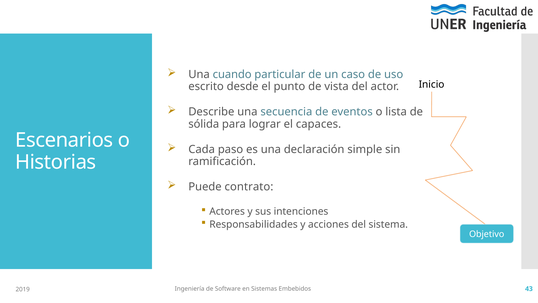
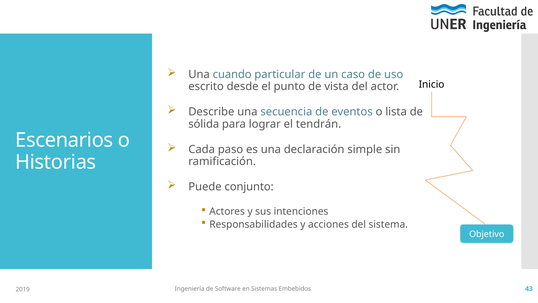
capaces: capaces -> tendrán
contrato: contrato -> conjunto
